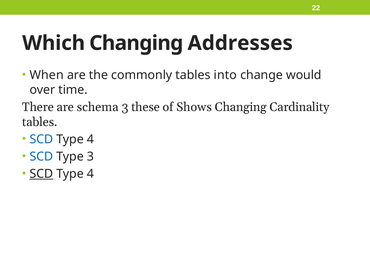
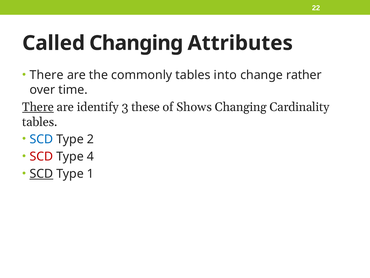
Which: Which -> Called
Addresses: Addresses -> Attributes
When at (47, 75): When -> There
would: would -> rather
There at (38, 107) underline: none -> present
schema: schema -> identify
4 at (91, 139): 4 -> 2
SCD at (41, 156) colour: blue -> red
Type 3: 3 -> 4
4 at (91, 174): 4 -> 1
